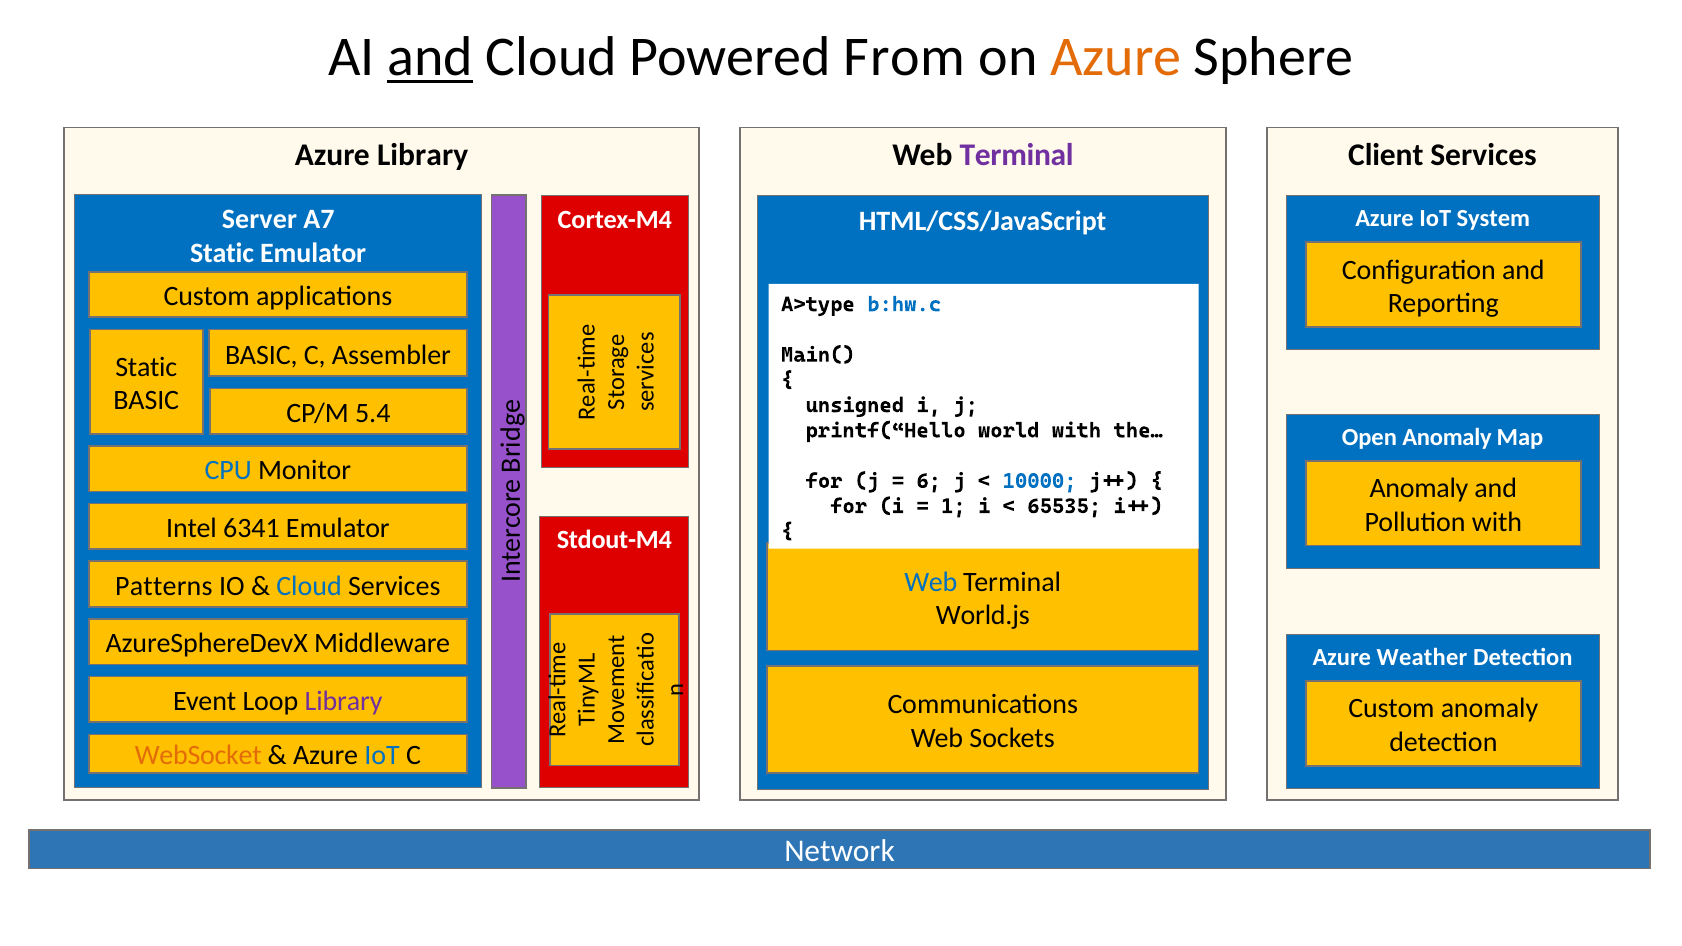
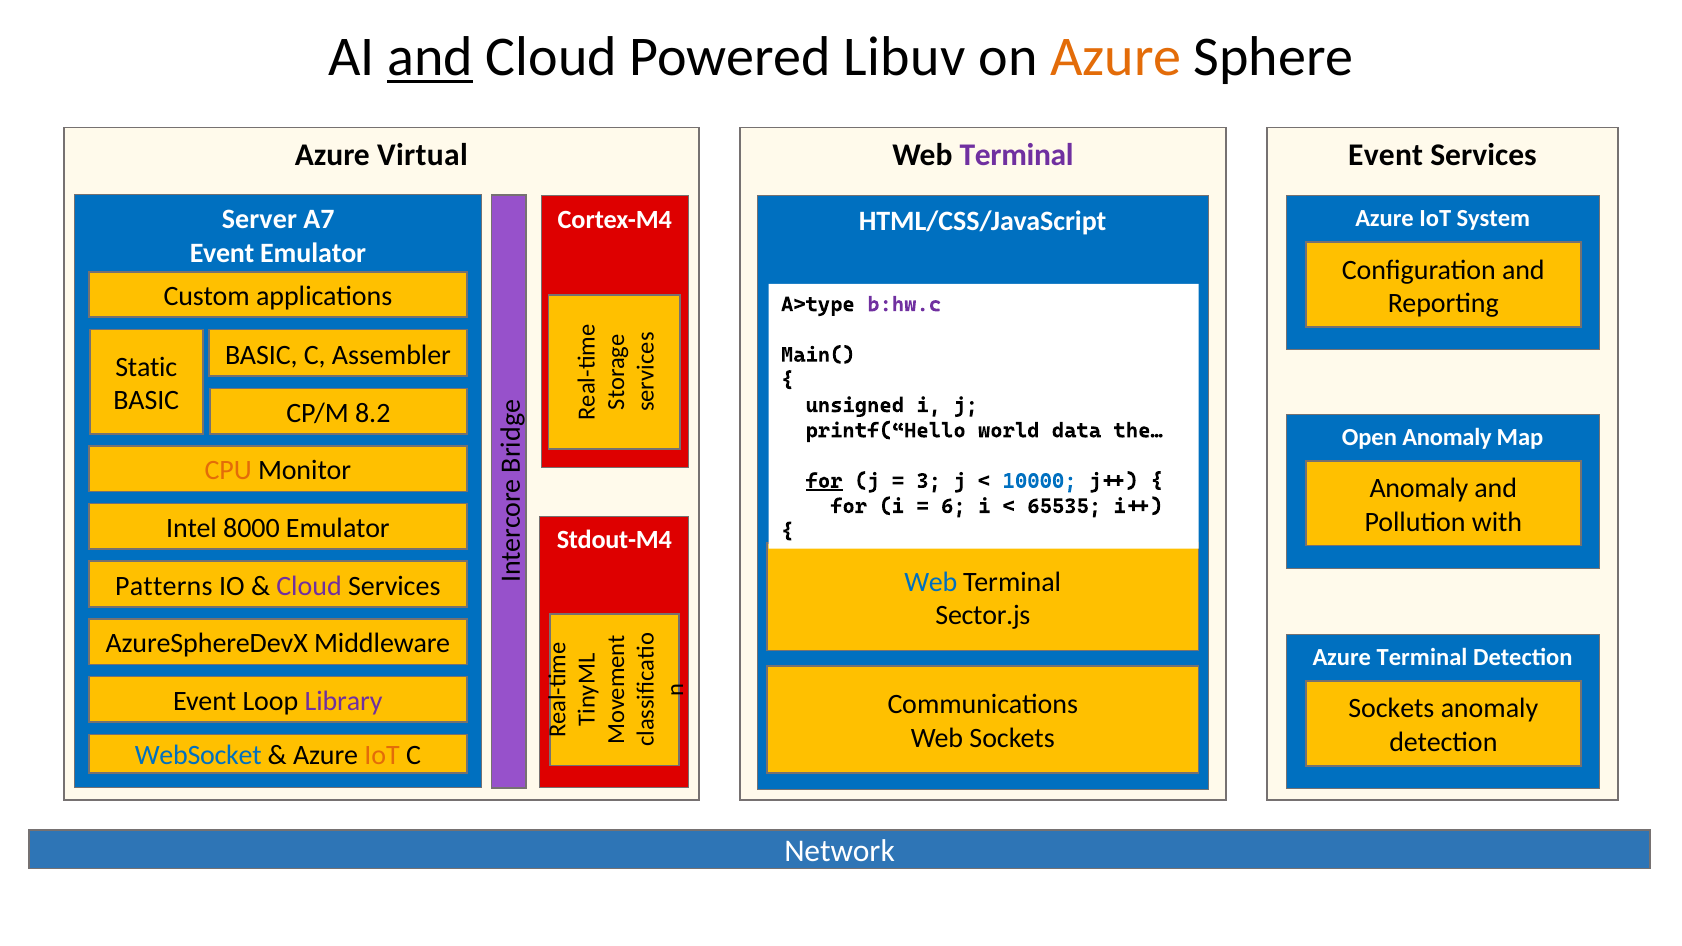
From: From -> Libuv
Azure Library: Library -> Virtual
Client at (1386, 155): Client -> Event
Static at (222, 253): Static -> Event
b:hw.c colour: blue -> purple
5.4: 5.4 -> 8.2
world with: with -> data
CPU colour: blue -> orange
for at (824, 481) underline: none -> present
6: 6 -> 3
1: 1 -> 6
6341: 6341 -> 8000
Cloud at (309, 586) colour: blue -> purple
World.js: World.js -> Sector.js
Azure Weather: Weather -> Terminal
Custom at (1391, 709): Custom -> Sockets
WebSocket colour: orange -> blue
IoT at (382, 756) colour: blue -> orange
